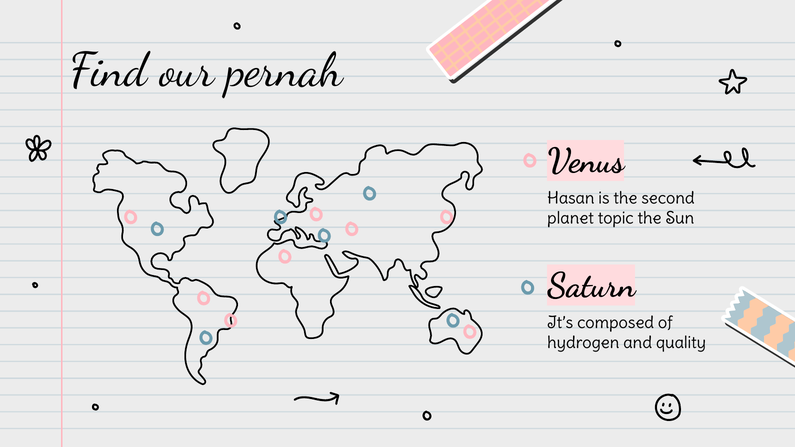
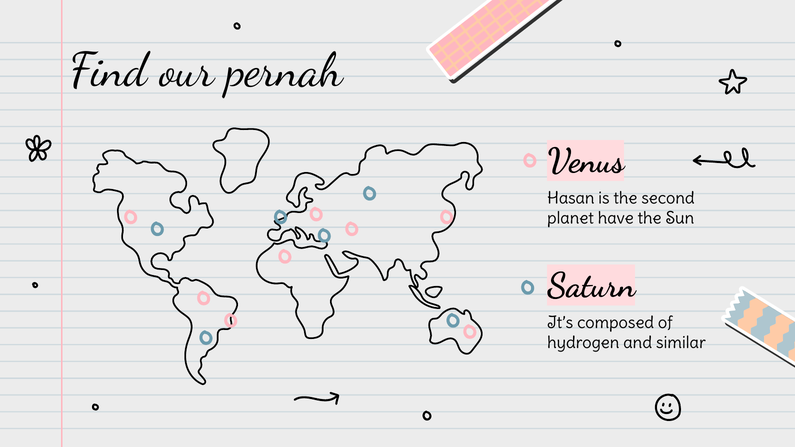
topic: topic -> have
quality: quality -> similar
